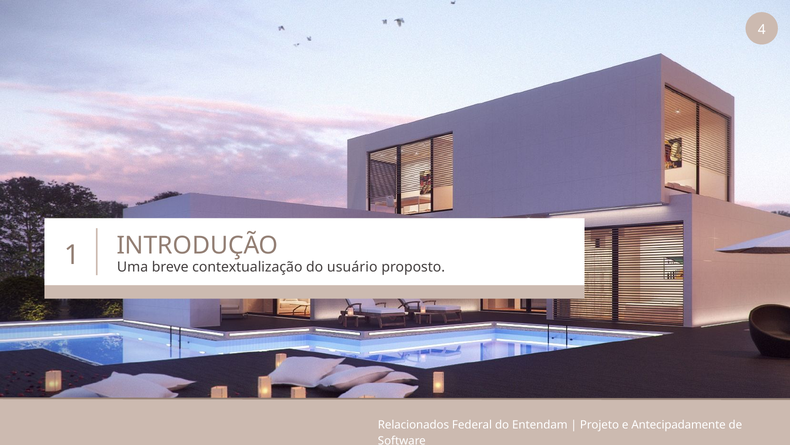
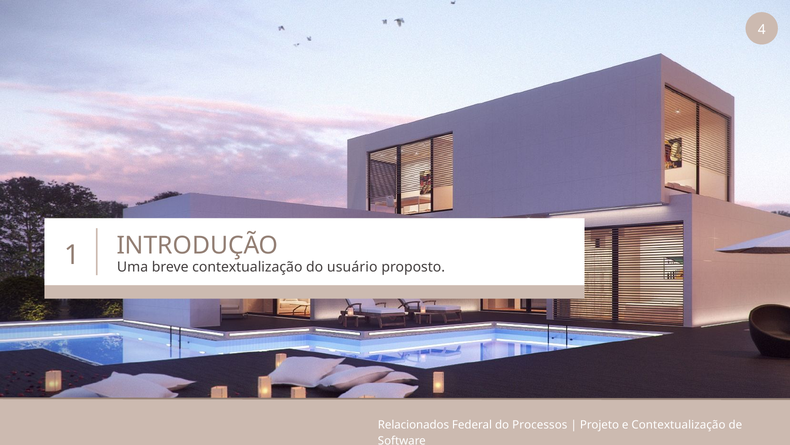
Entendam: Entendam -> Processos
e Antecipadamente: Antecipadamente -> Contextualização
